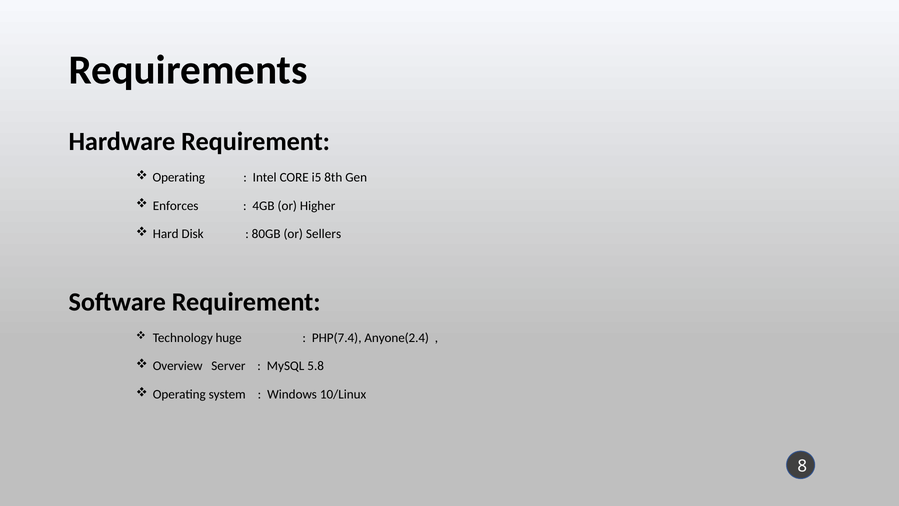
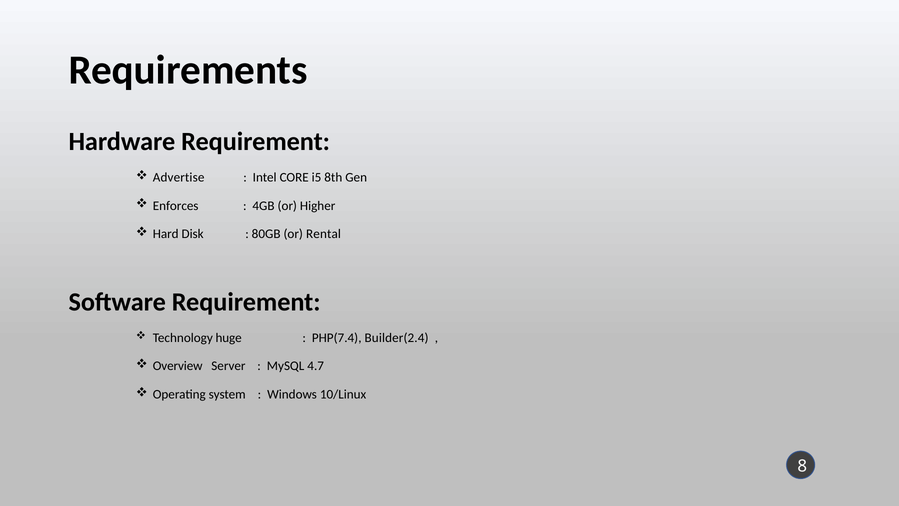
Operating at (179, 177): Operating -> Advertise
Sellers: Sellers -> Rental
Anyone(2.4: Anyone(2.4 -> Builder(2.4
5.8: 5.8 -> 4.7
